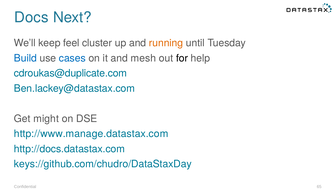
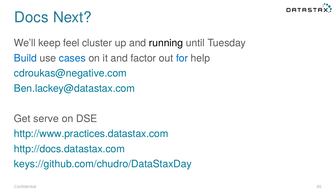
running colour: orange -> black
mesh: mesh -> factor
for colour: black -> blue
cdroukas@duplicate.com: cdroukas@duplicate.com -> cdroukas@negative.com
might: might -> serve
http://www.manage.datastax.com: http://www.manage.datastax.com -> http://www.practices.datastax.com
